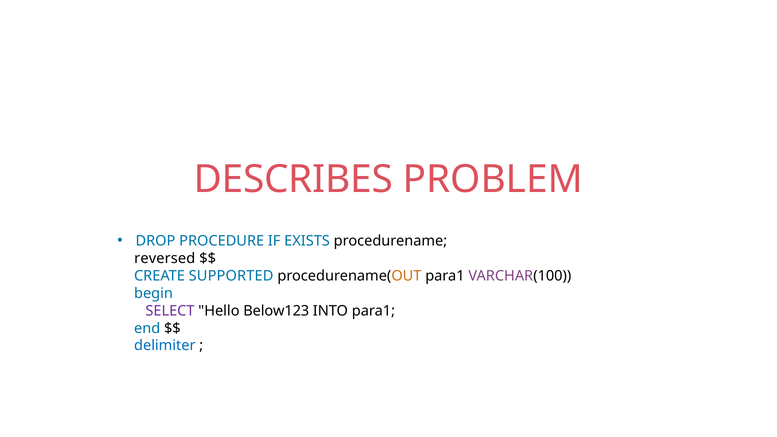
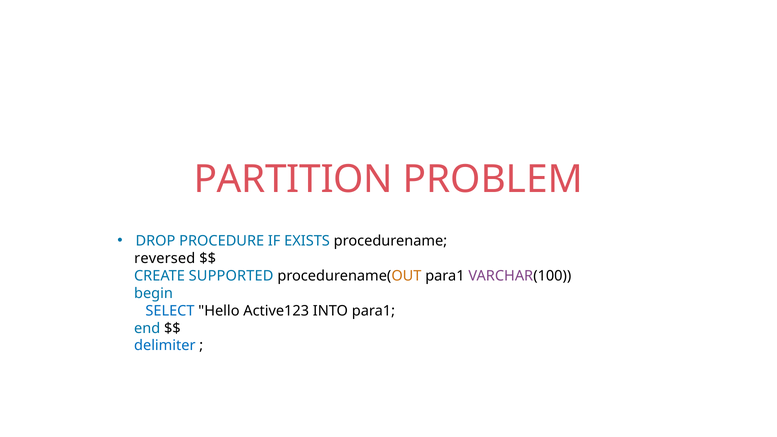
DESCRIBES: DESCRIBES -> PARTITION
SELECT colour: purple -> blue
Below123: Below123 -> Active123
